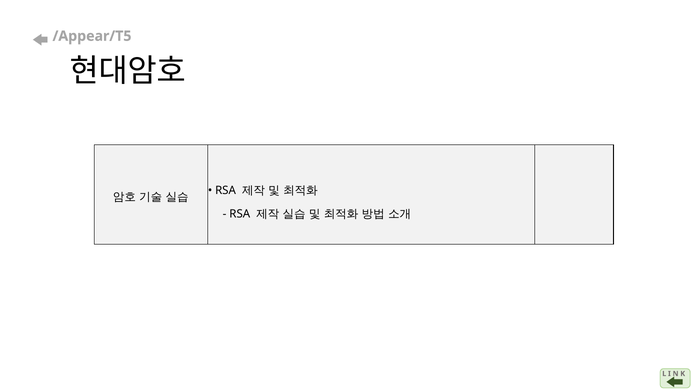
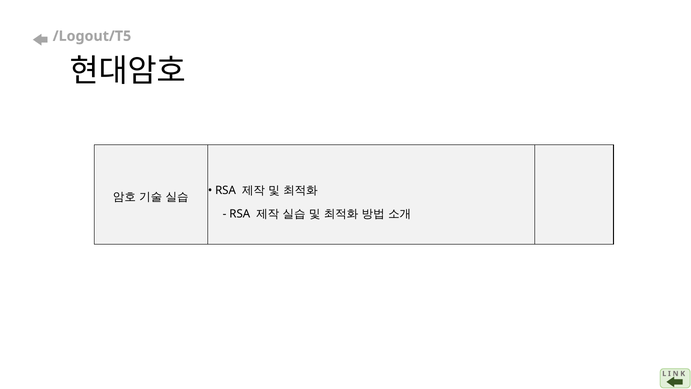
/Appear/T5: /Appear/T5 -> /Logout/T5
